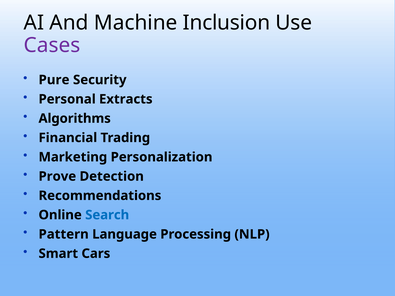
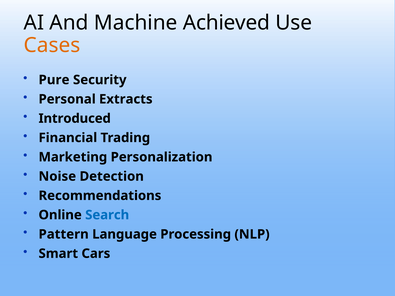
Inclusion: Inclusion -> Achieved
Cases colour: purple -> orange
Algorithms: Algorithms -> Introduced
Prove: Prove -> Noise
